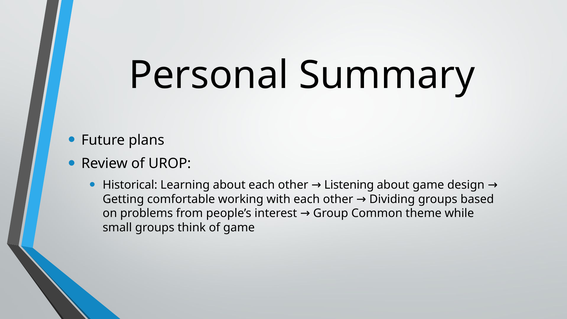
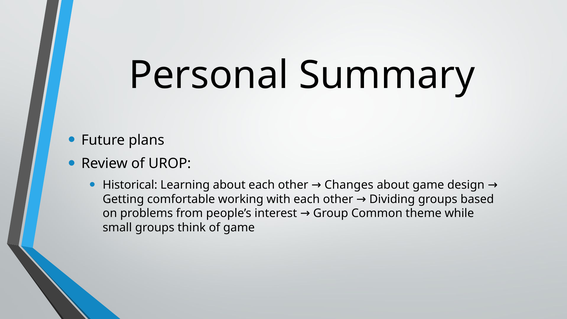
Listening: Listening -> Changes
